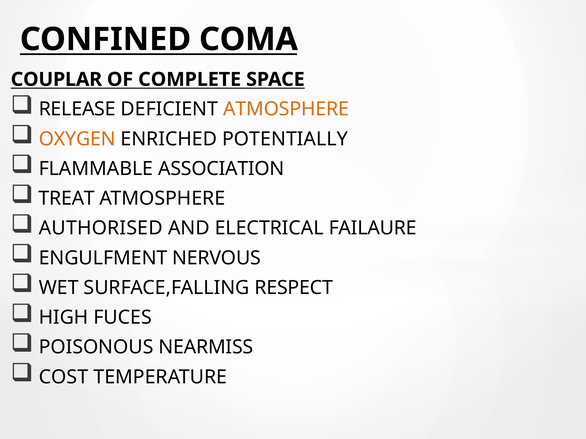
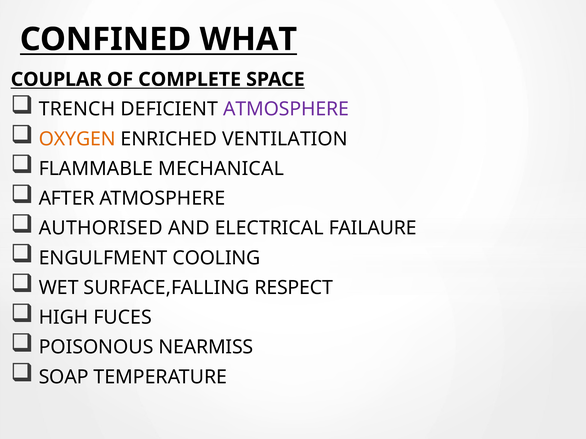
COMA: COMA -> WHAT
RELEASE: RELEASE -> TRENCH
ATMOSPHERE at (286, 109) colour: orange -> purple
POTENTIALLY: POTENTIALLY -> VENTILATION
ASSOCIATION: ASSOCIATION -> MECHANICAL
TREAT: TREAT -> AFTER
NERVOUS: NERVOUS -> COOLING
COST: COST -> SOAP
